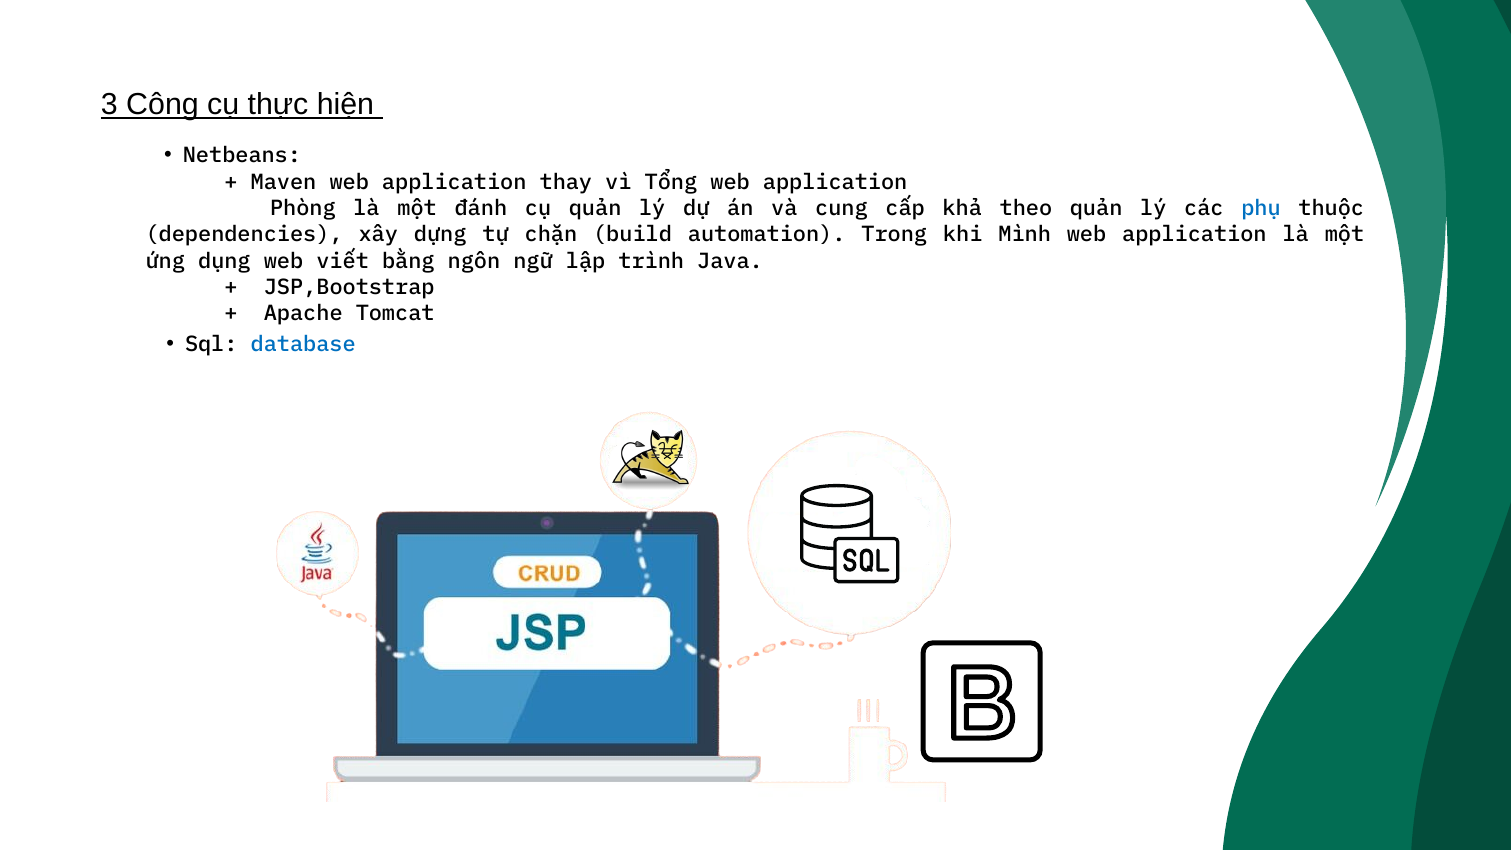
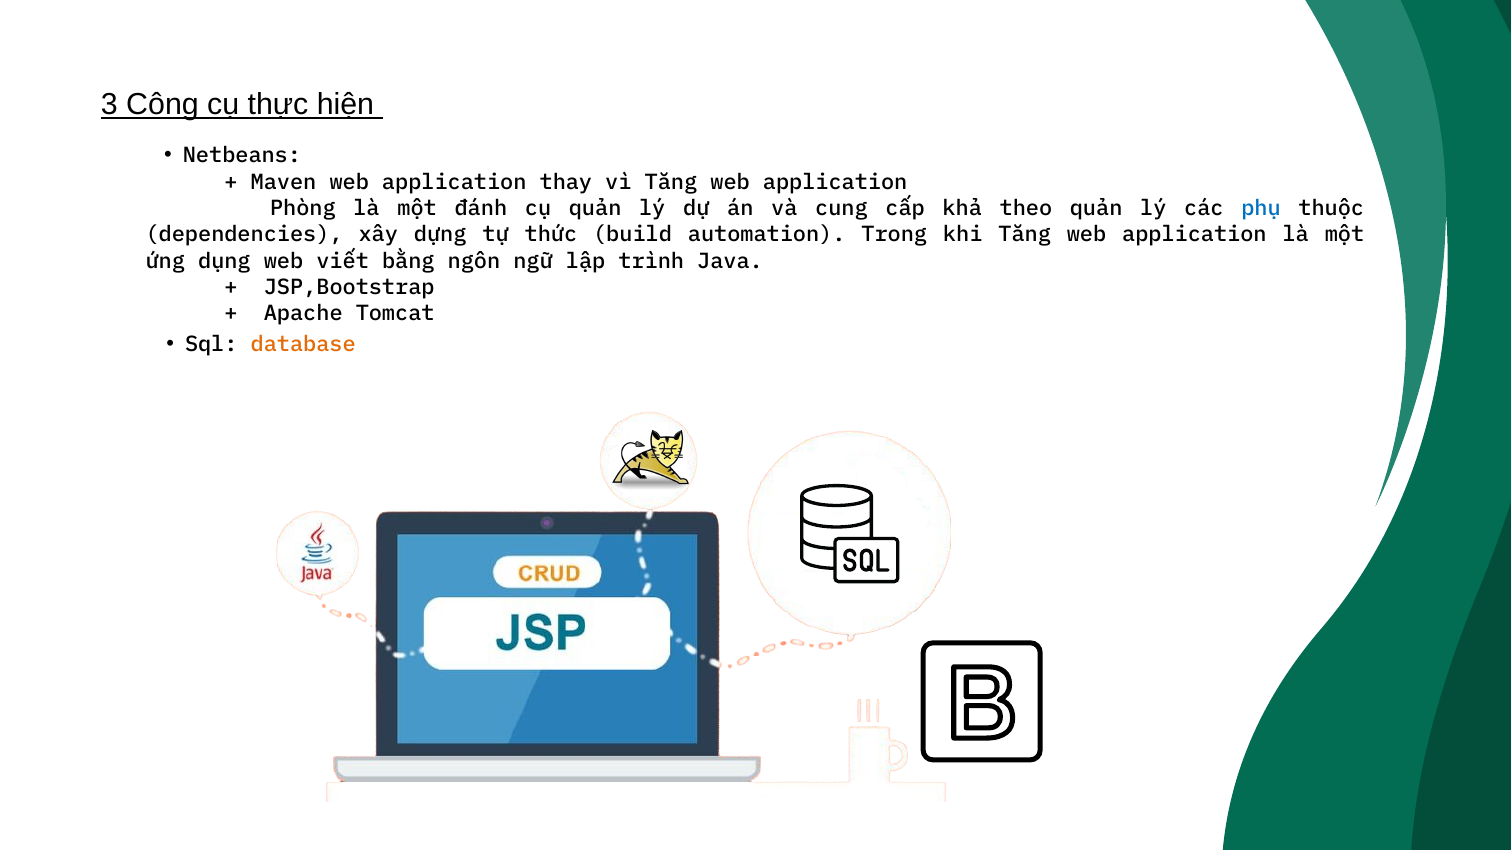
vì Tổng: Tổng -> Tăng
chặn: chặn -> thức
khi Mình: Mình -> Tăng
database colour: blue -> orange
